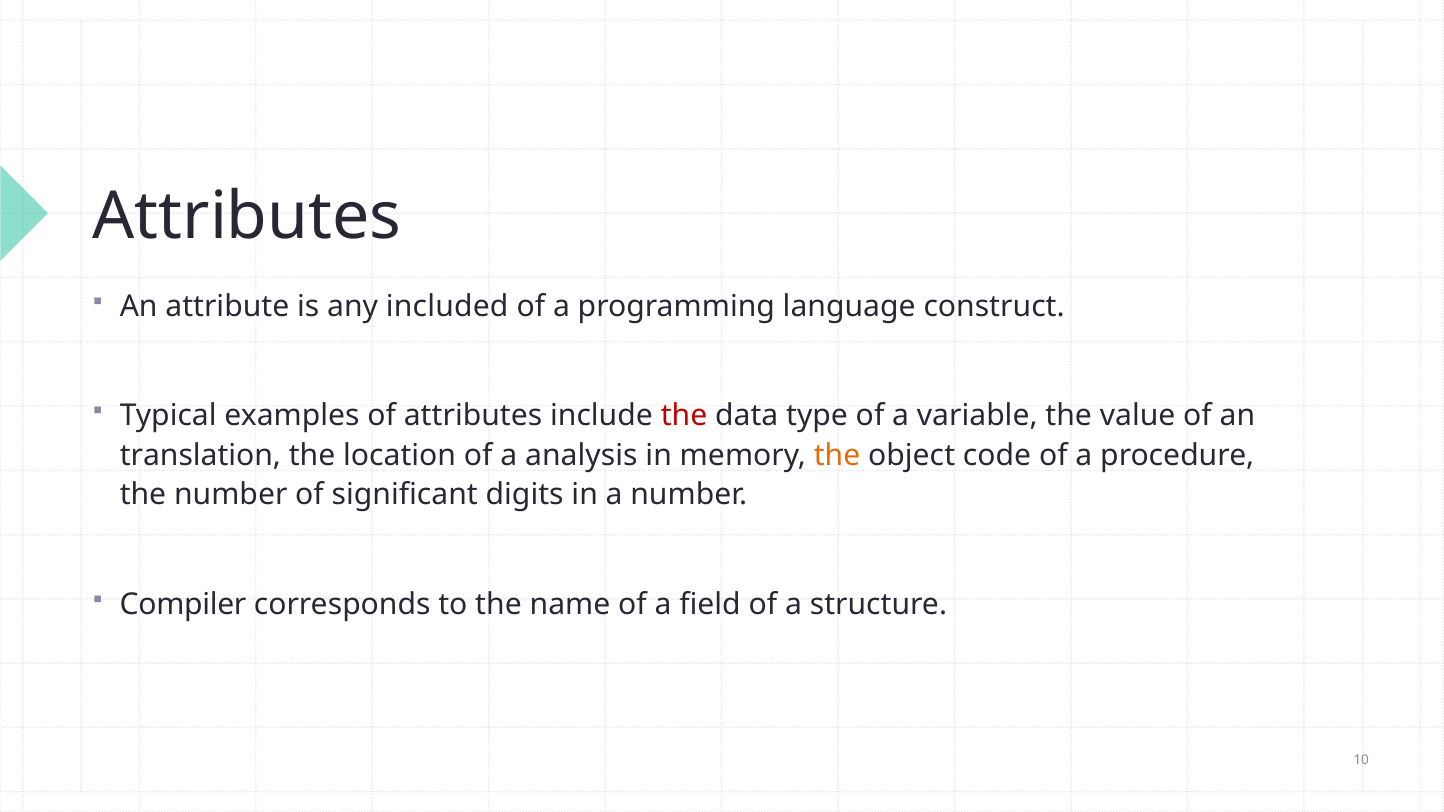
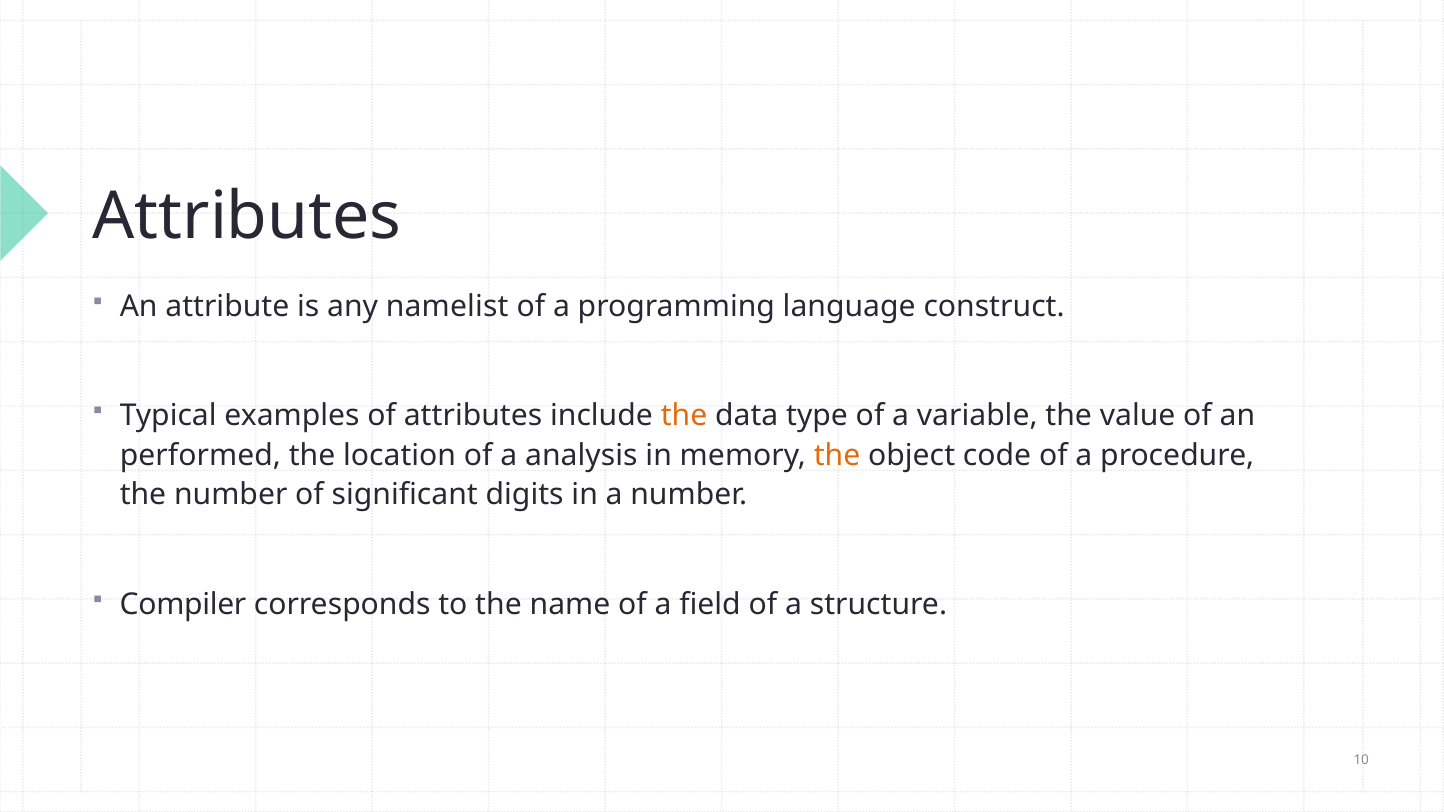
included: included -> namelist
the at (684, 416) colour: red -> orange
translation: translation -> performed
